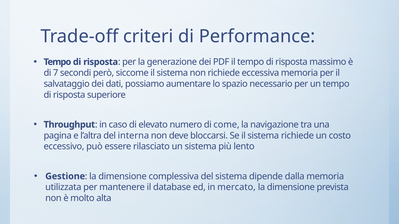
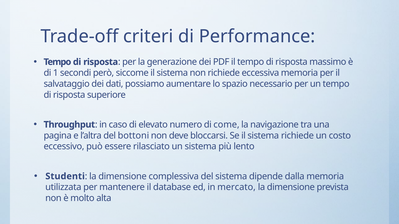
7: 7 -> 1
interna: interna -> bottoni
Gestione: Gestione -> Studenti
